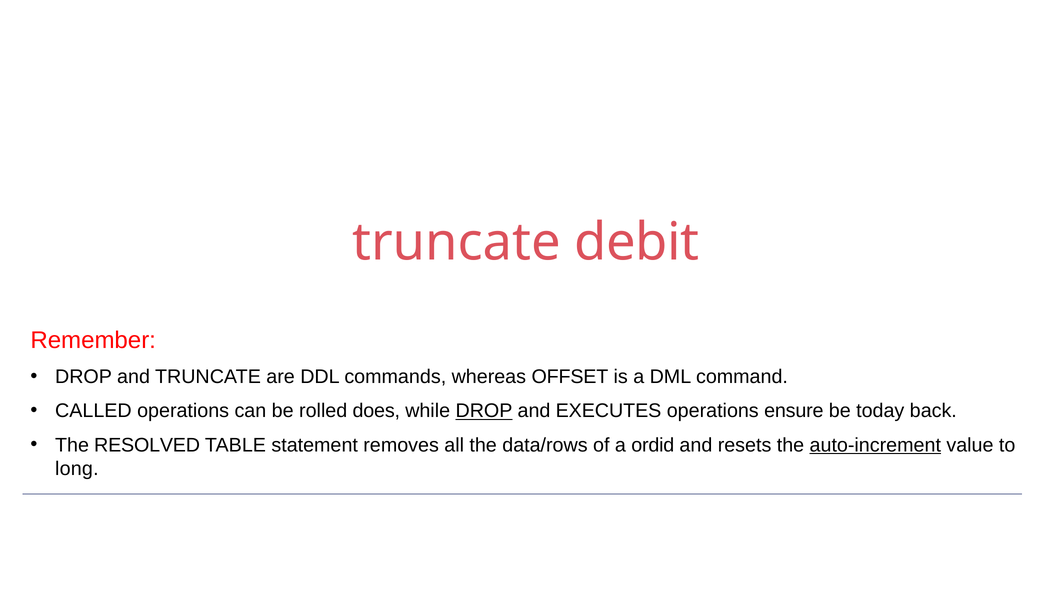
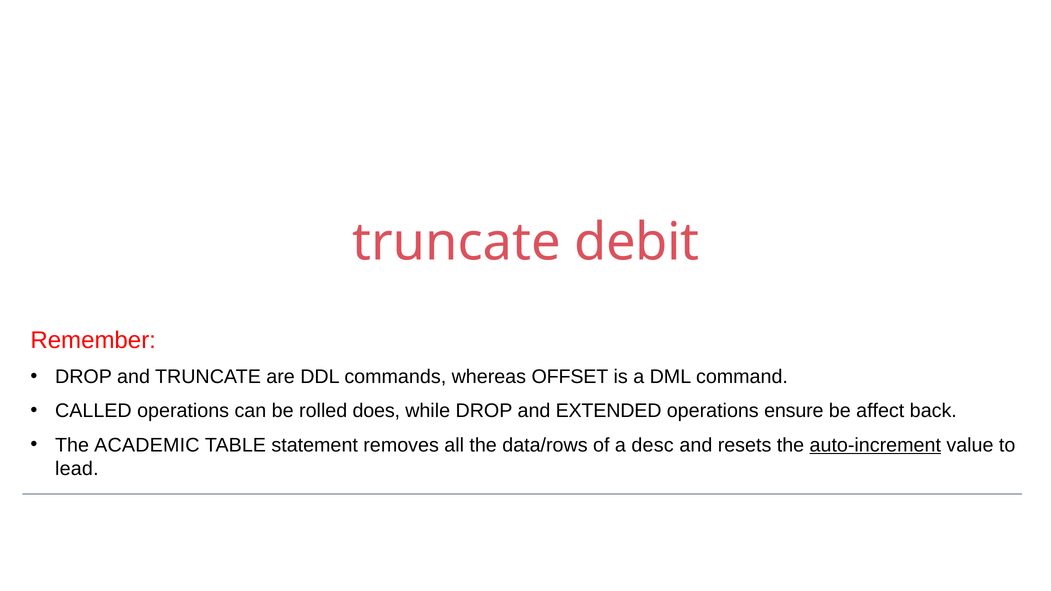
DROP at (484, 411) underline: present -> none
EXECUTES: EXECUTES -> EXTENDED
today: today -> affect
RESOLVED: RESOLVED -> ACADEMIC
ordid: ordid -> desc
long: long -> lead
